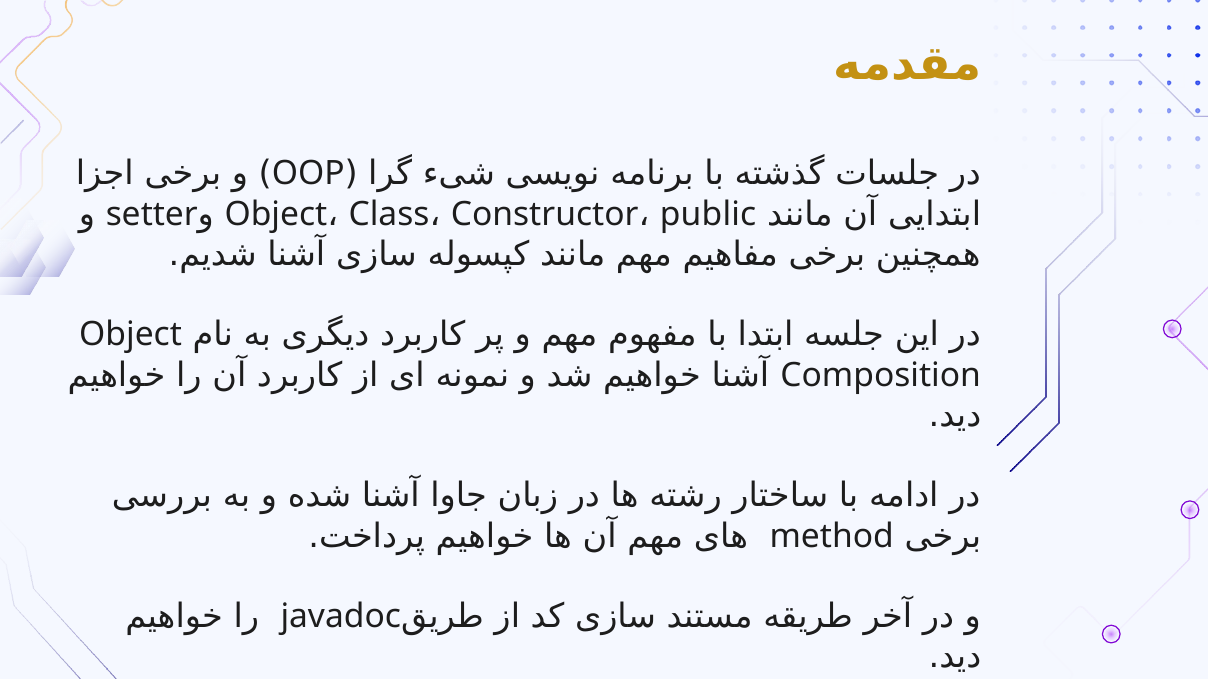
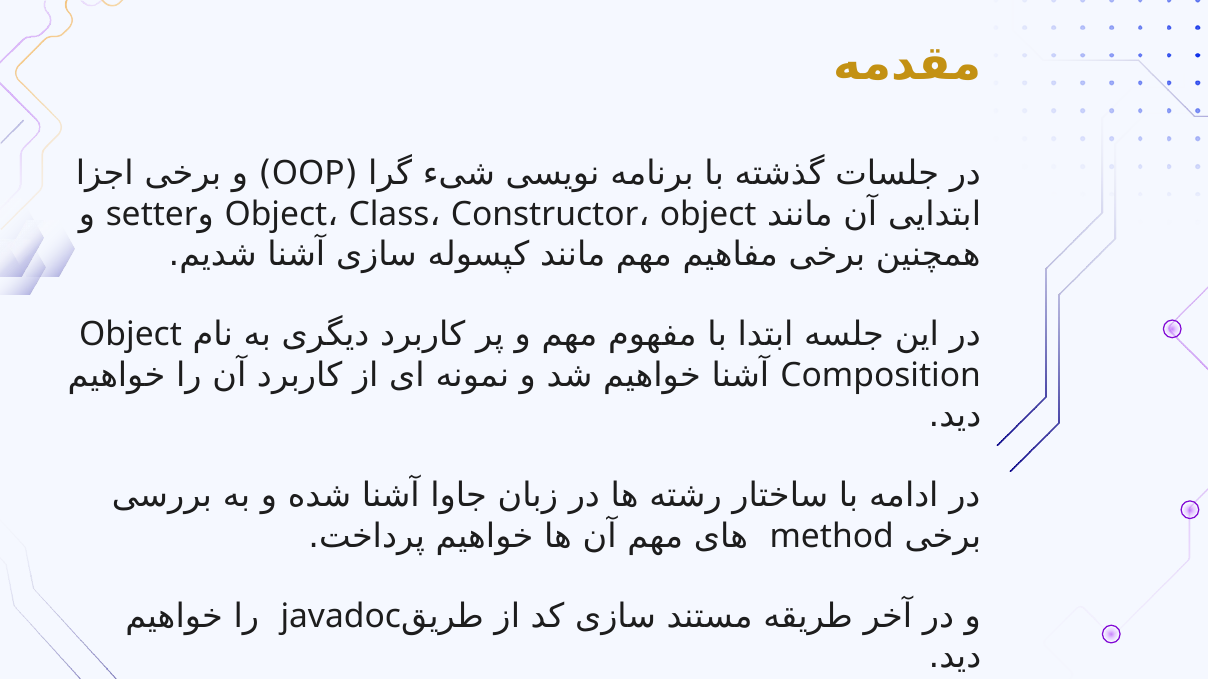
public at (708, 214): public -> object
